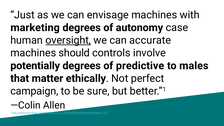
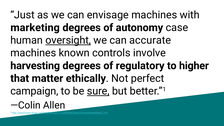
should: should -> known
potentially: potentially -> harvesting
predictive: predictive -> regulatory
males: males -> higher
sure underline: none -> present
